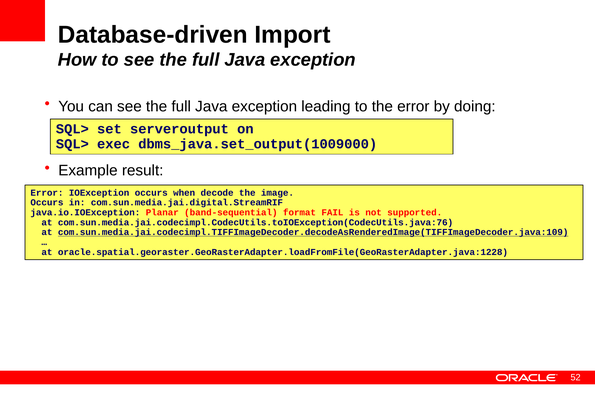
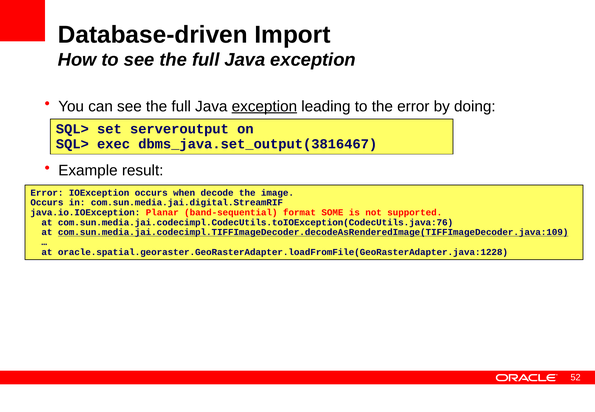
exception at (264, 106) underline: none -> present
dbms_java.set_output(1009000: dbms_java.set_output(1009000 -> dbms_java.set_output(3816467
FAIL: FAIL -> SOME
